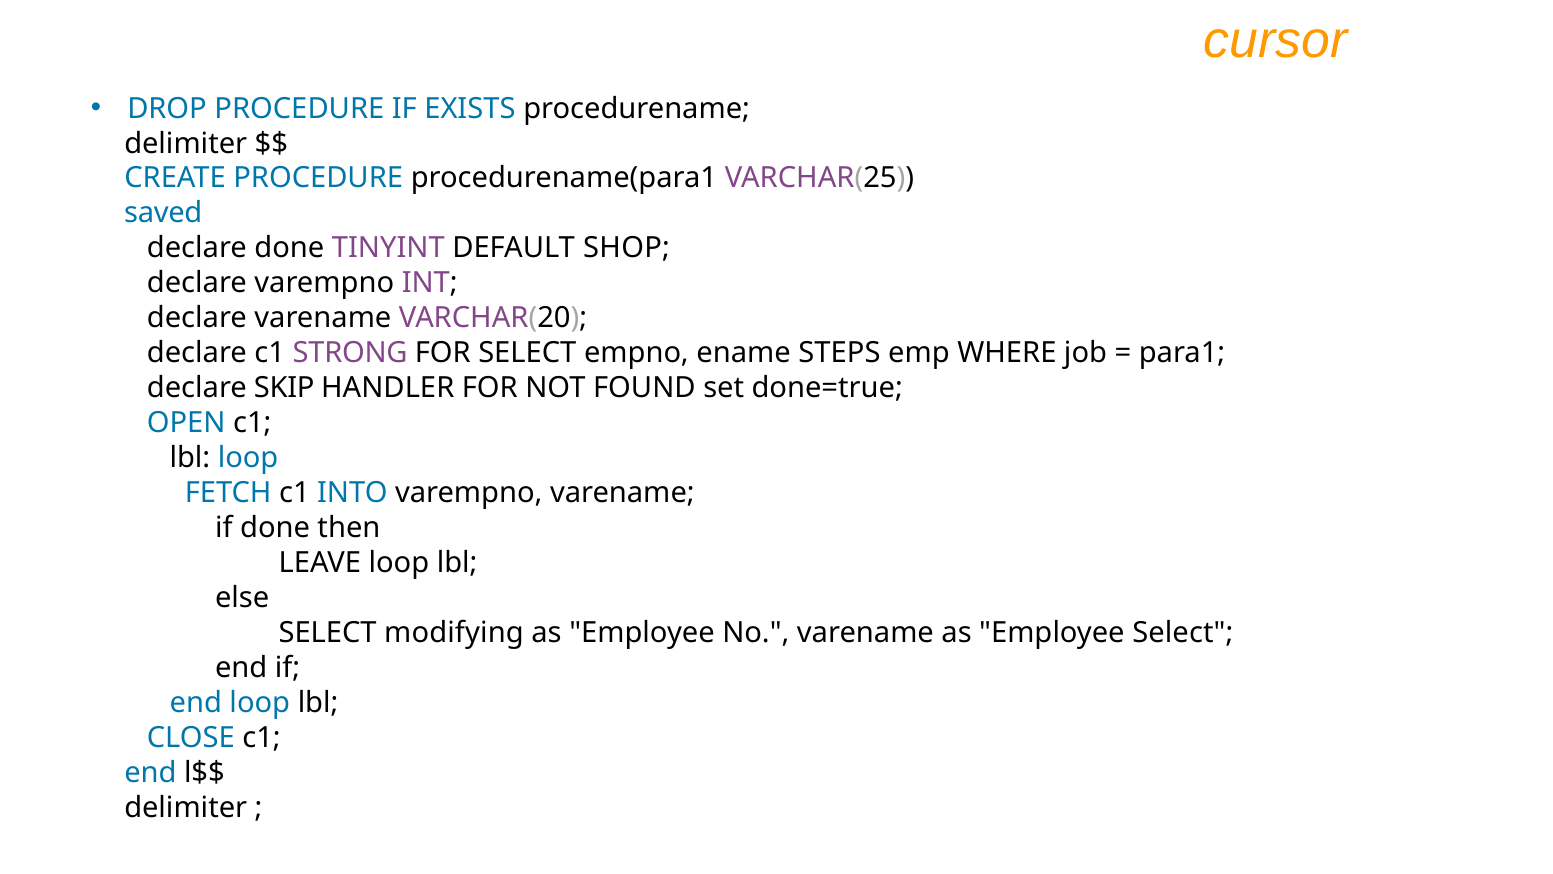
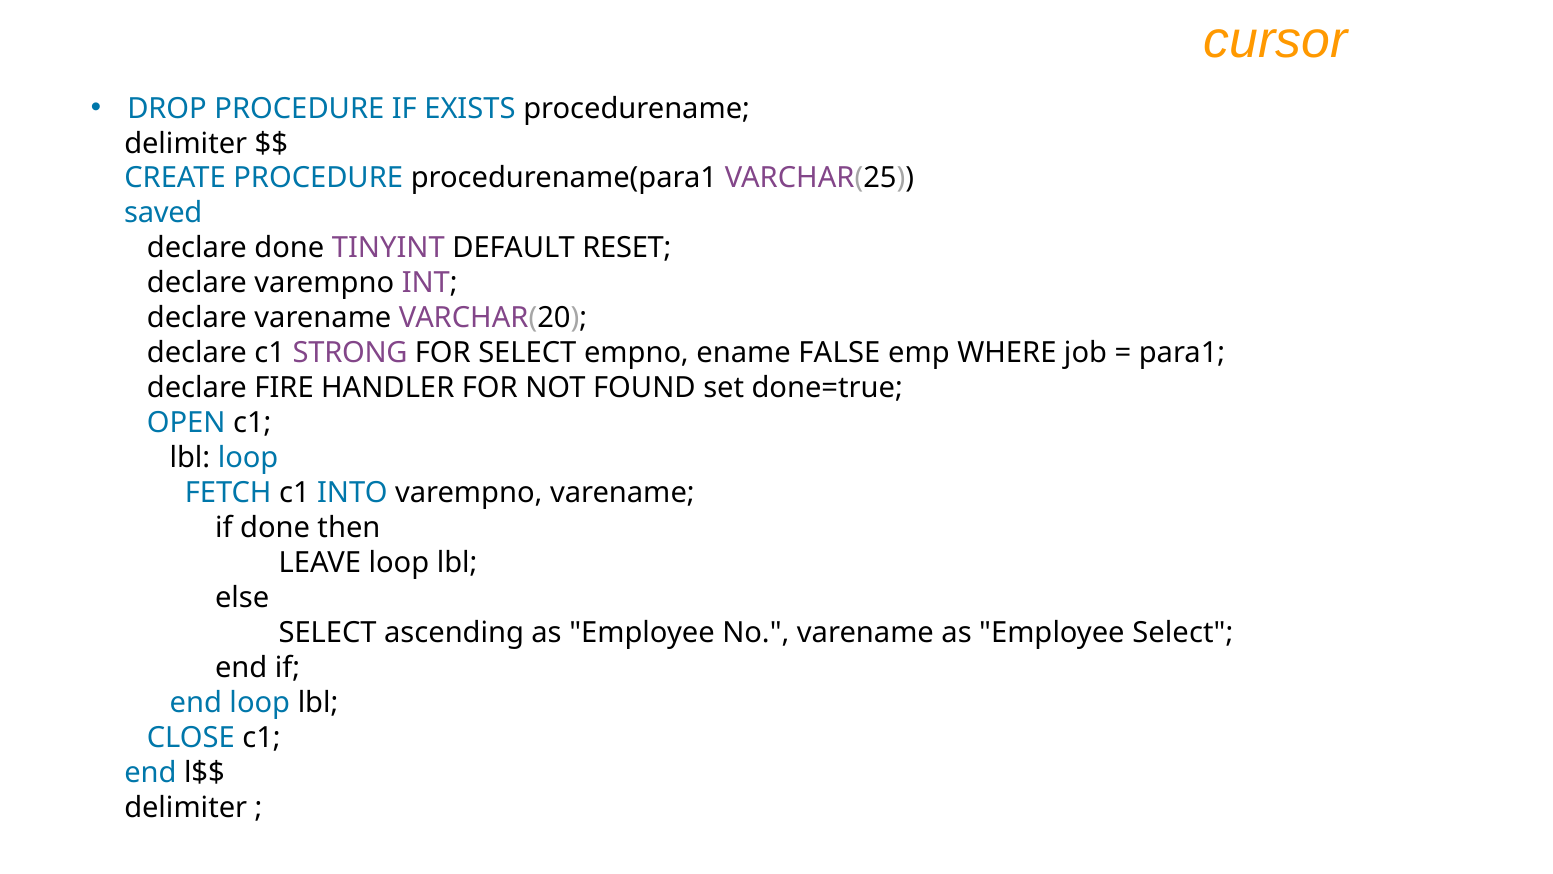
SHOP: SHOP -> RESET
STEPS: STEPS -> FALSE
SKIP: SKIP -> FIRE
modifying: modifying -> ascending
